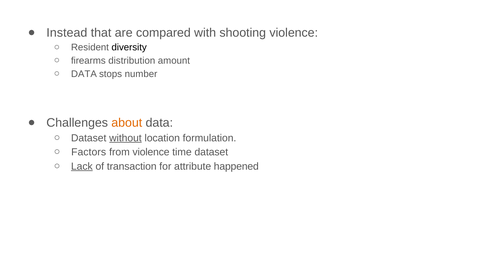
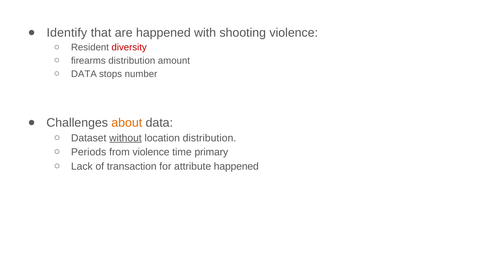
Instead: Instead -> Identify
are compared: compared -> happened
diversity colour: black -> red
location formulation: formulation -> distribution
Factors: Factors -> Periods
time dataset: dataset -> primary
Lack underline: present -> none
